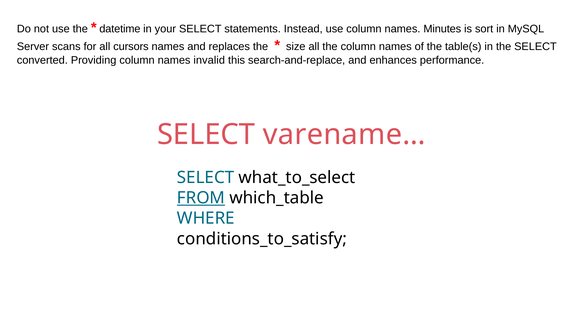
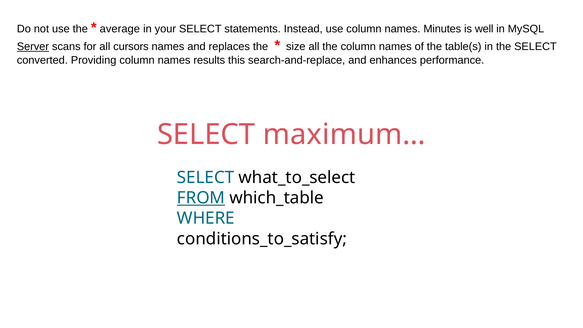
datetime: datetime -> average
sort: sort -> well
Server underline: none -> present
invalid: invalid -> results
varename…: varename… -> maximum…
